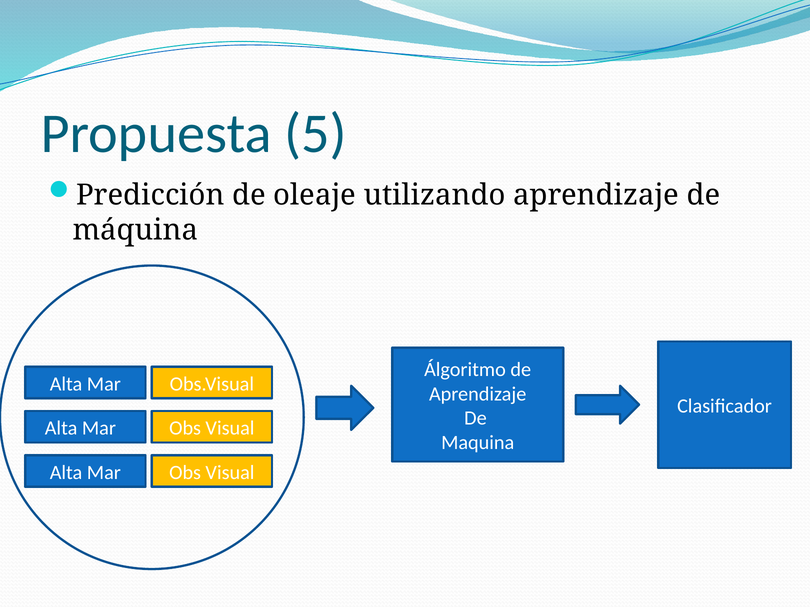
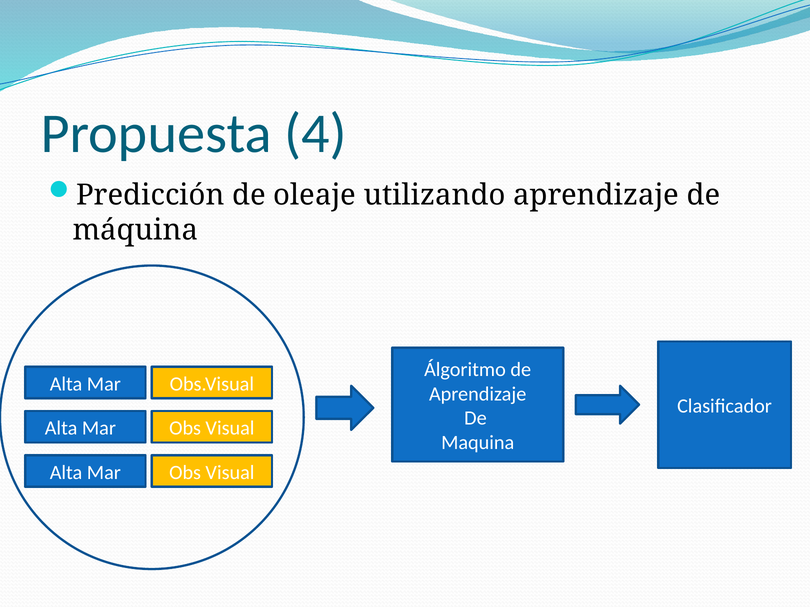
5: 5 -> 4
